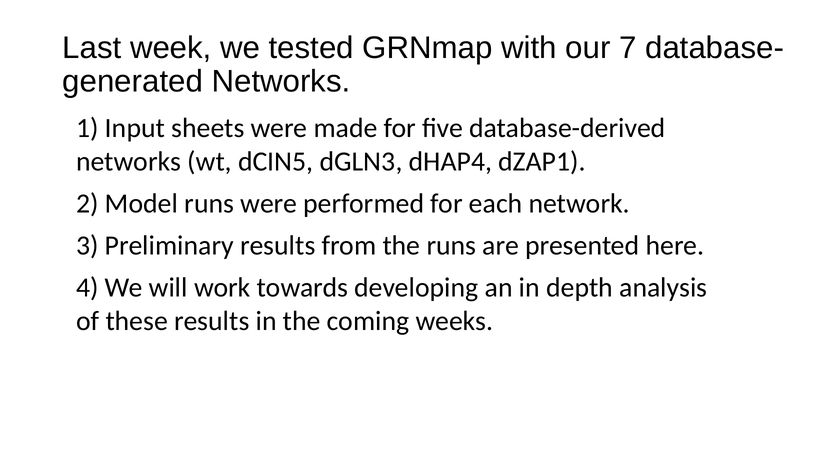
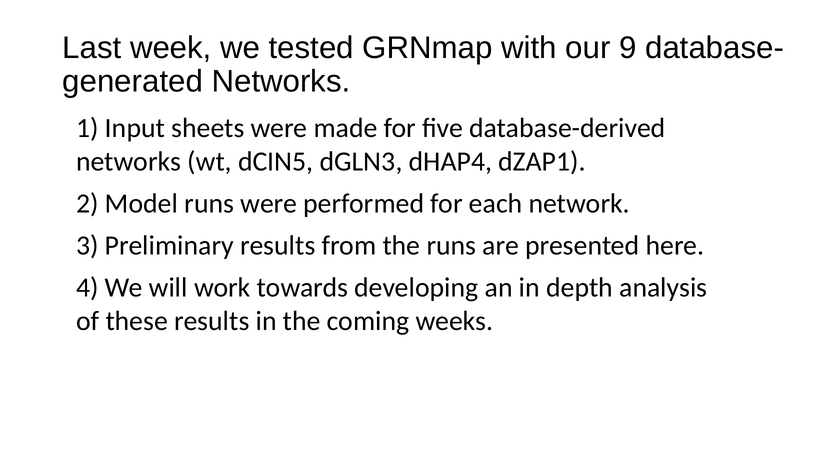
7: 7 -> 9
